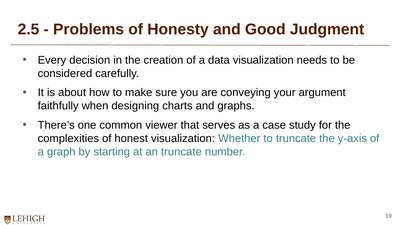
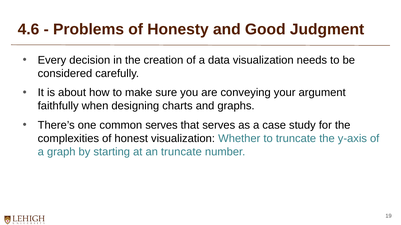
2.5: 2.5 -> 4.6
common viewer: viewer -> serves
